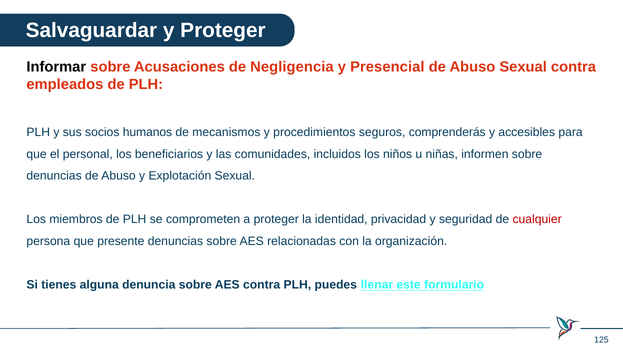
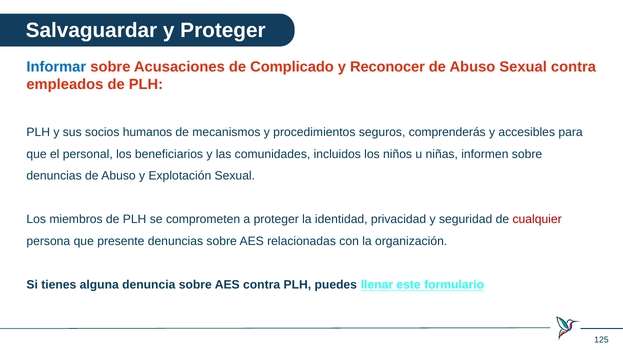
Informar colour: black -> blue
Negligencia: Negligencia -> Complicado
Presencial: Presencial -> Reconocer
